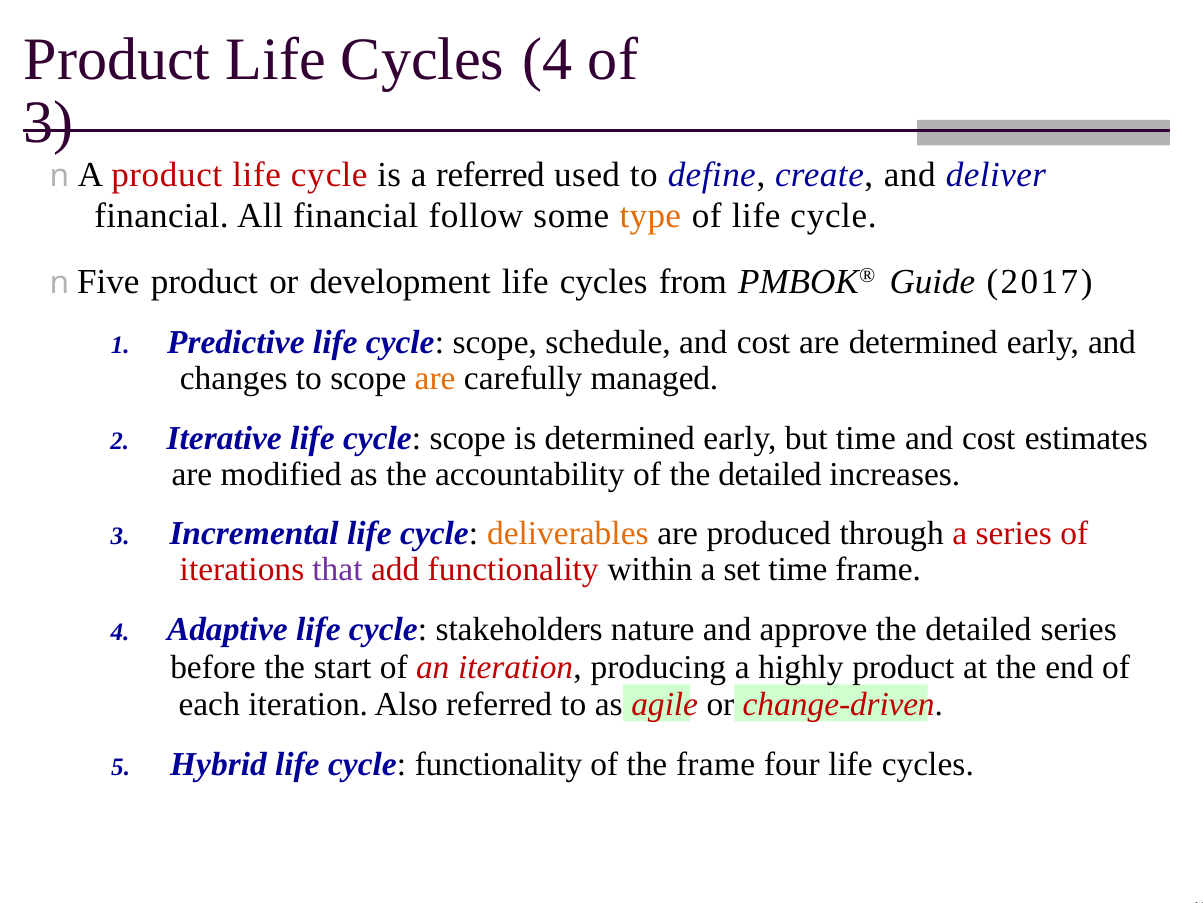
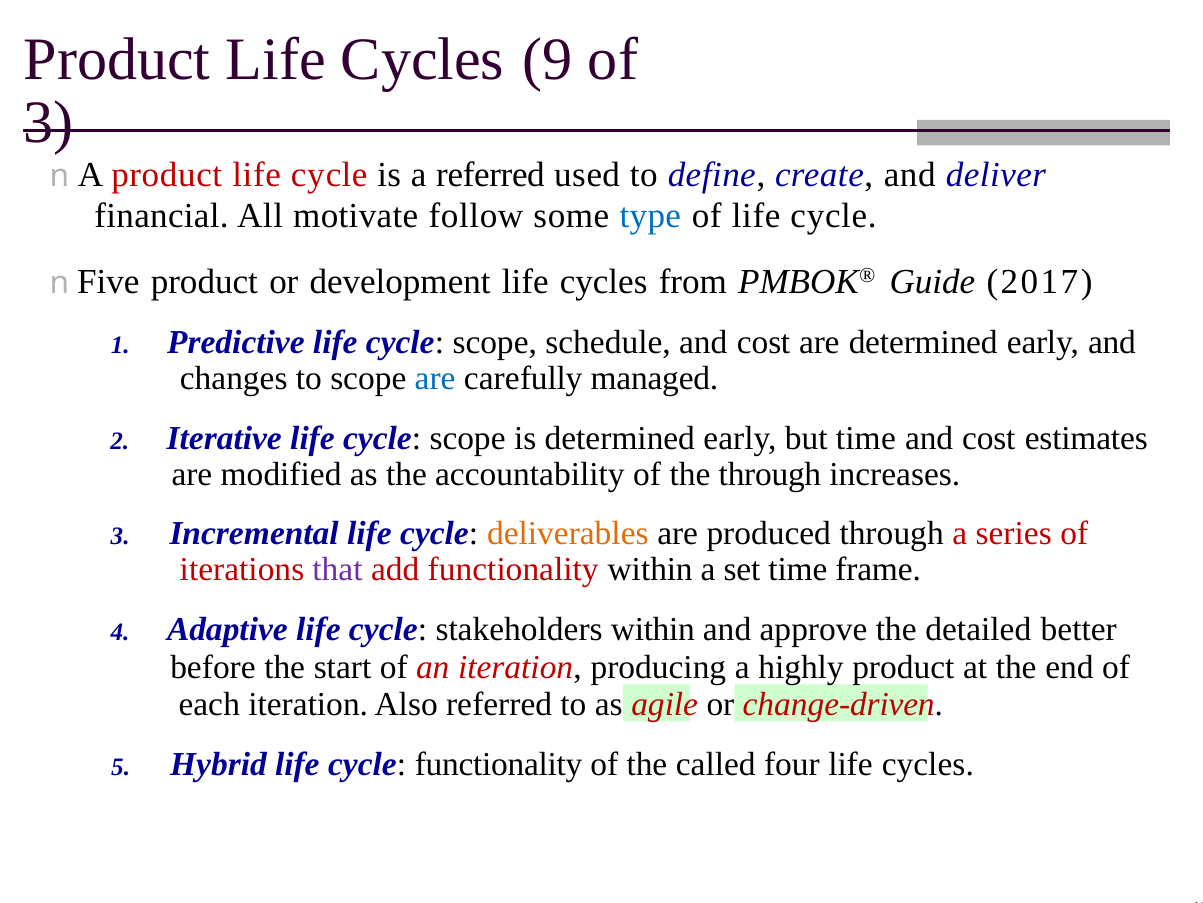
Cycles 4: 4 -> 9
All financial: financial -> motivate
type colour: orange -> blue
are at (435, 378) colour: orange -> blue
of the detailed: detailed -> through
stakeholders nature: nature -> within
detailed series: series -> better
the frame: frame -> called
